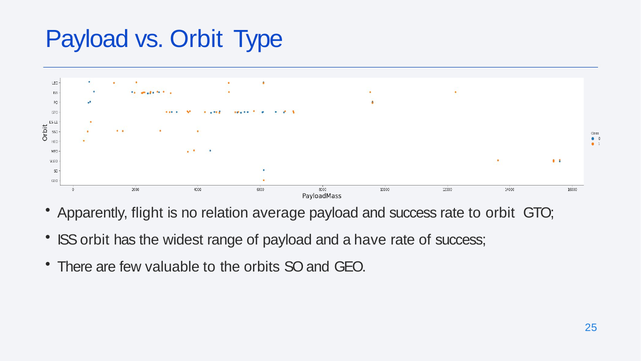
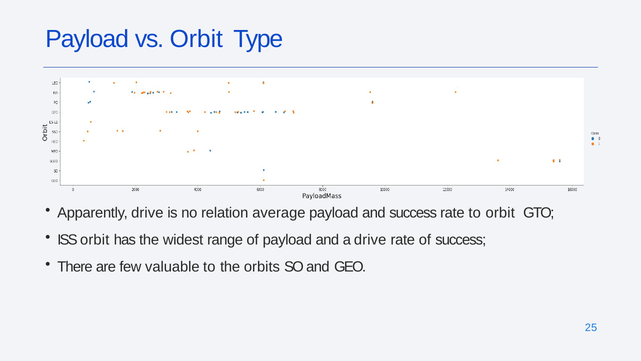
Apparently flight: flight -> drive
a have: have -> drive
